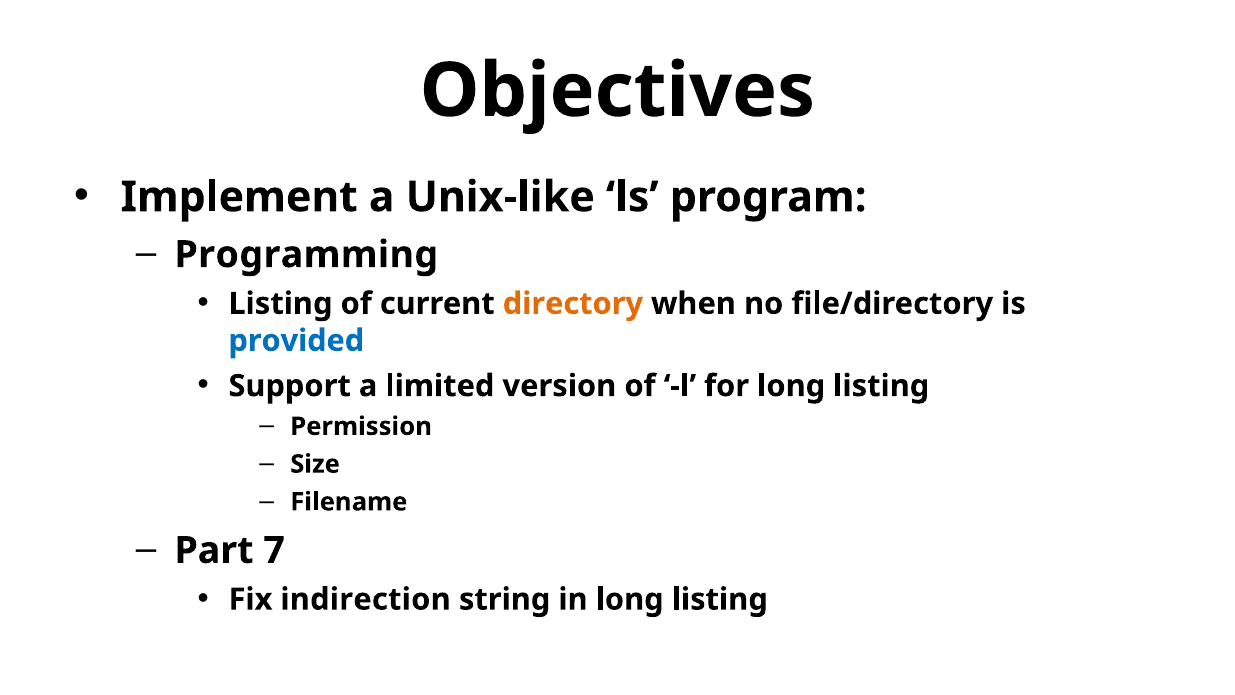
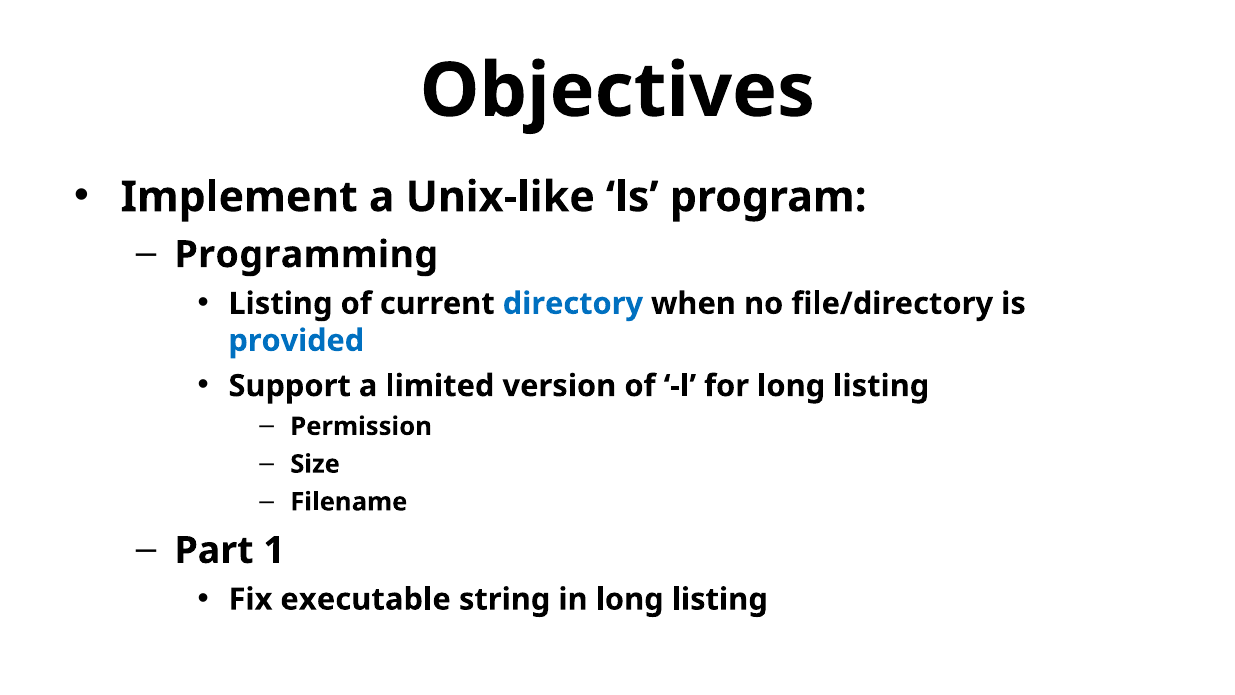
directory colour: orange -> blue
7: 7 -> 1
indirection: indirection -> executable
